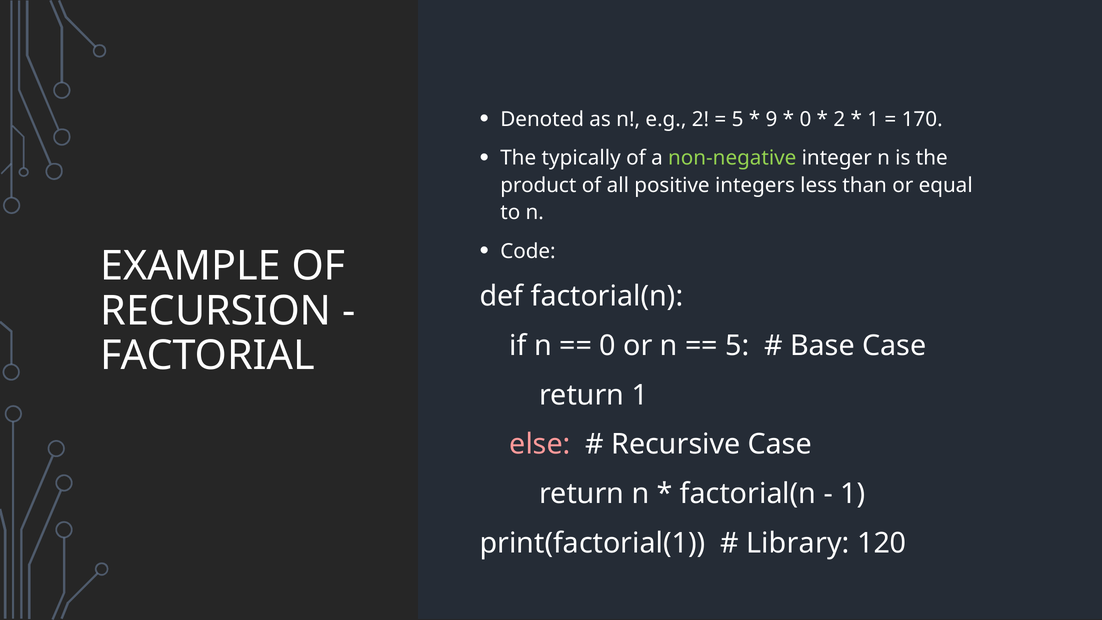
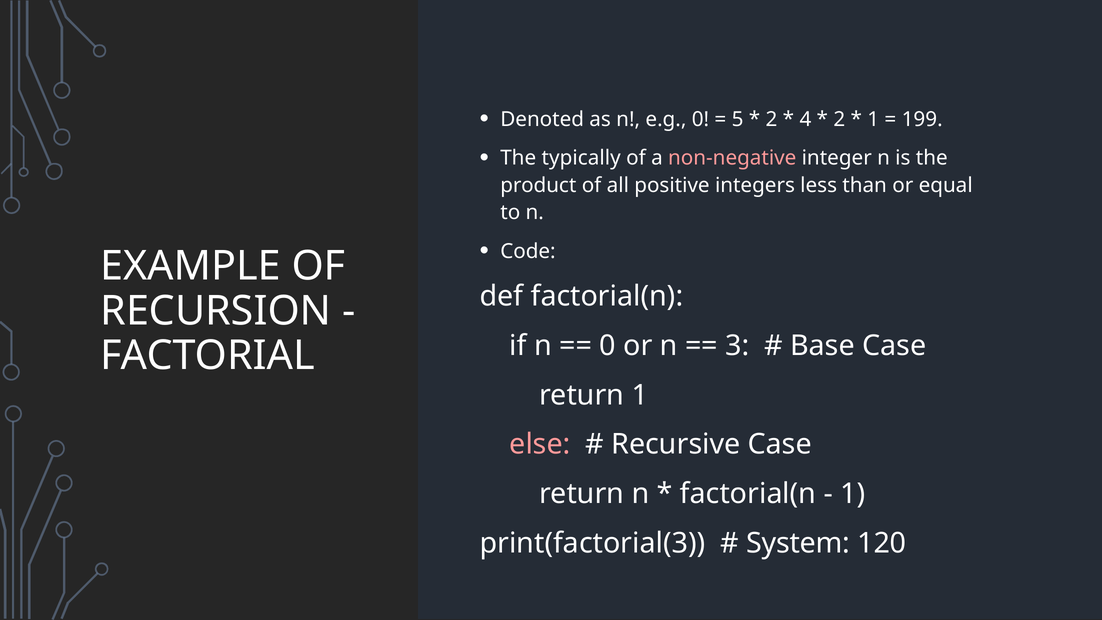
e.g 2: 2 -> 0
9 at (771, 119): 9 -> 2
0 at (805, 119): 0 -> 4
170: 170 -> 199
non-negative colour: light green -> pink
5 at (737, 346): 5 -> 3
print(factorial(1: print(factorial(1 -> print(factorial(3
Library: Library -> System
